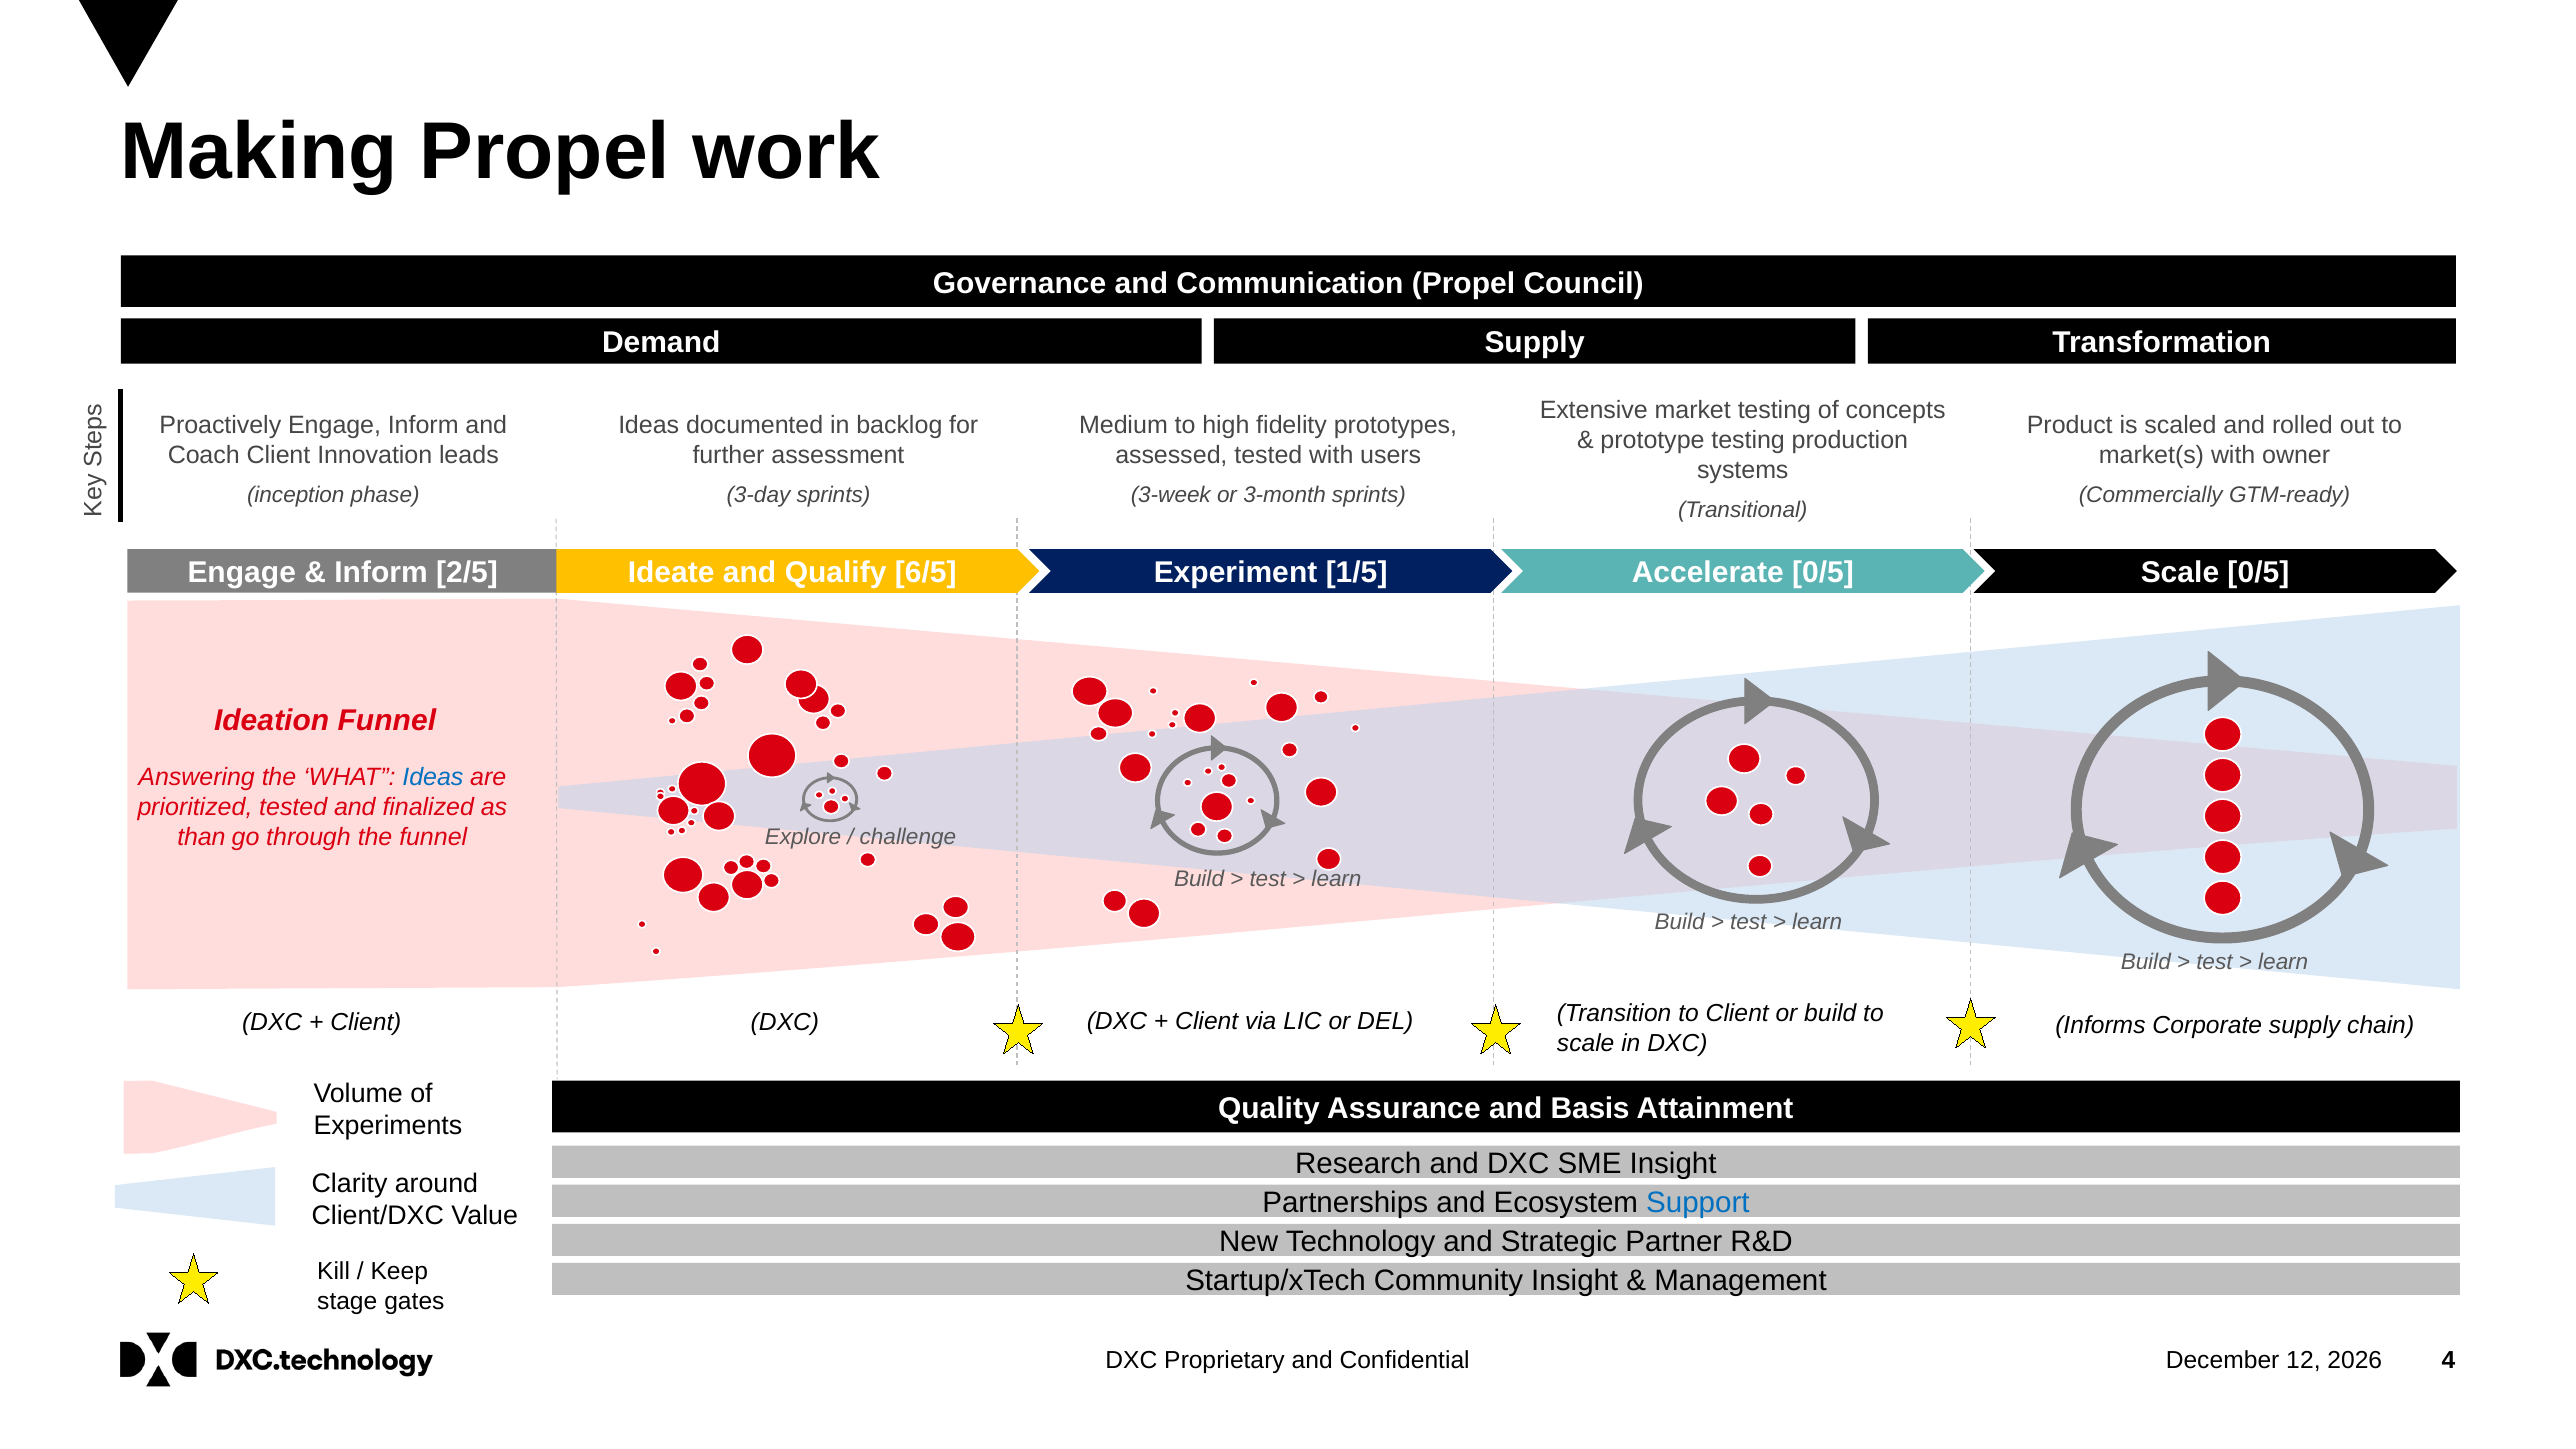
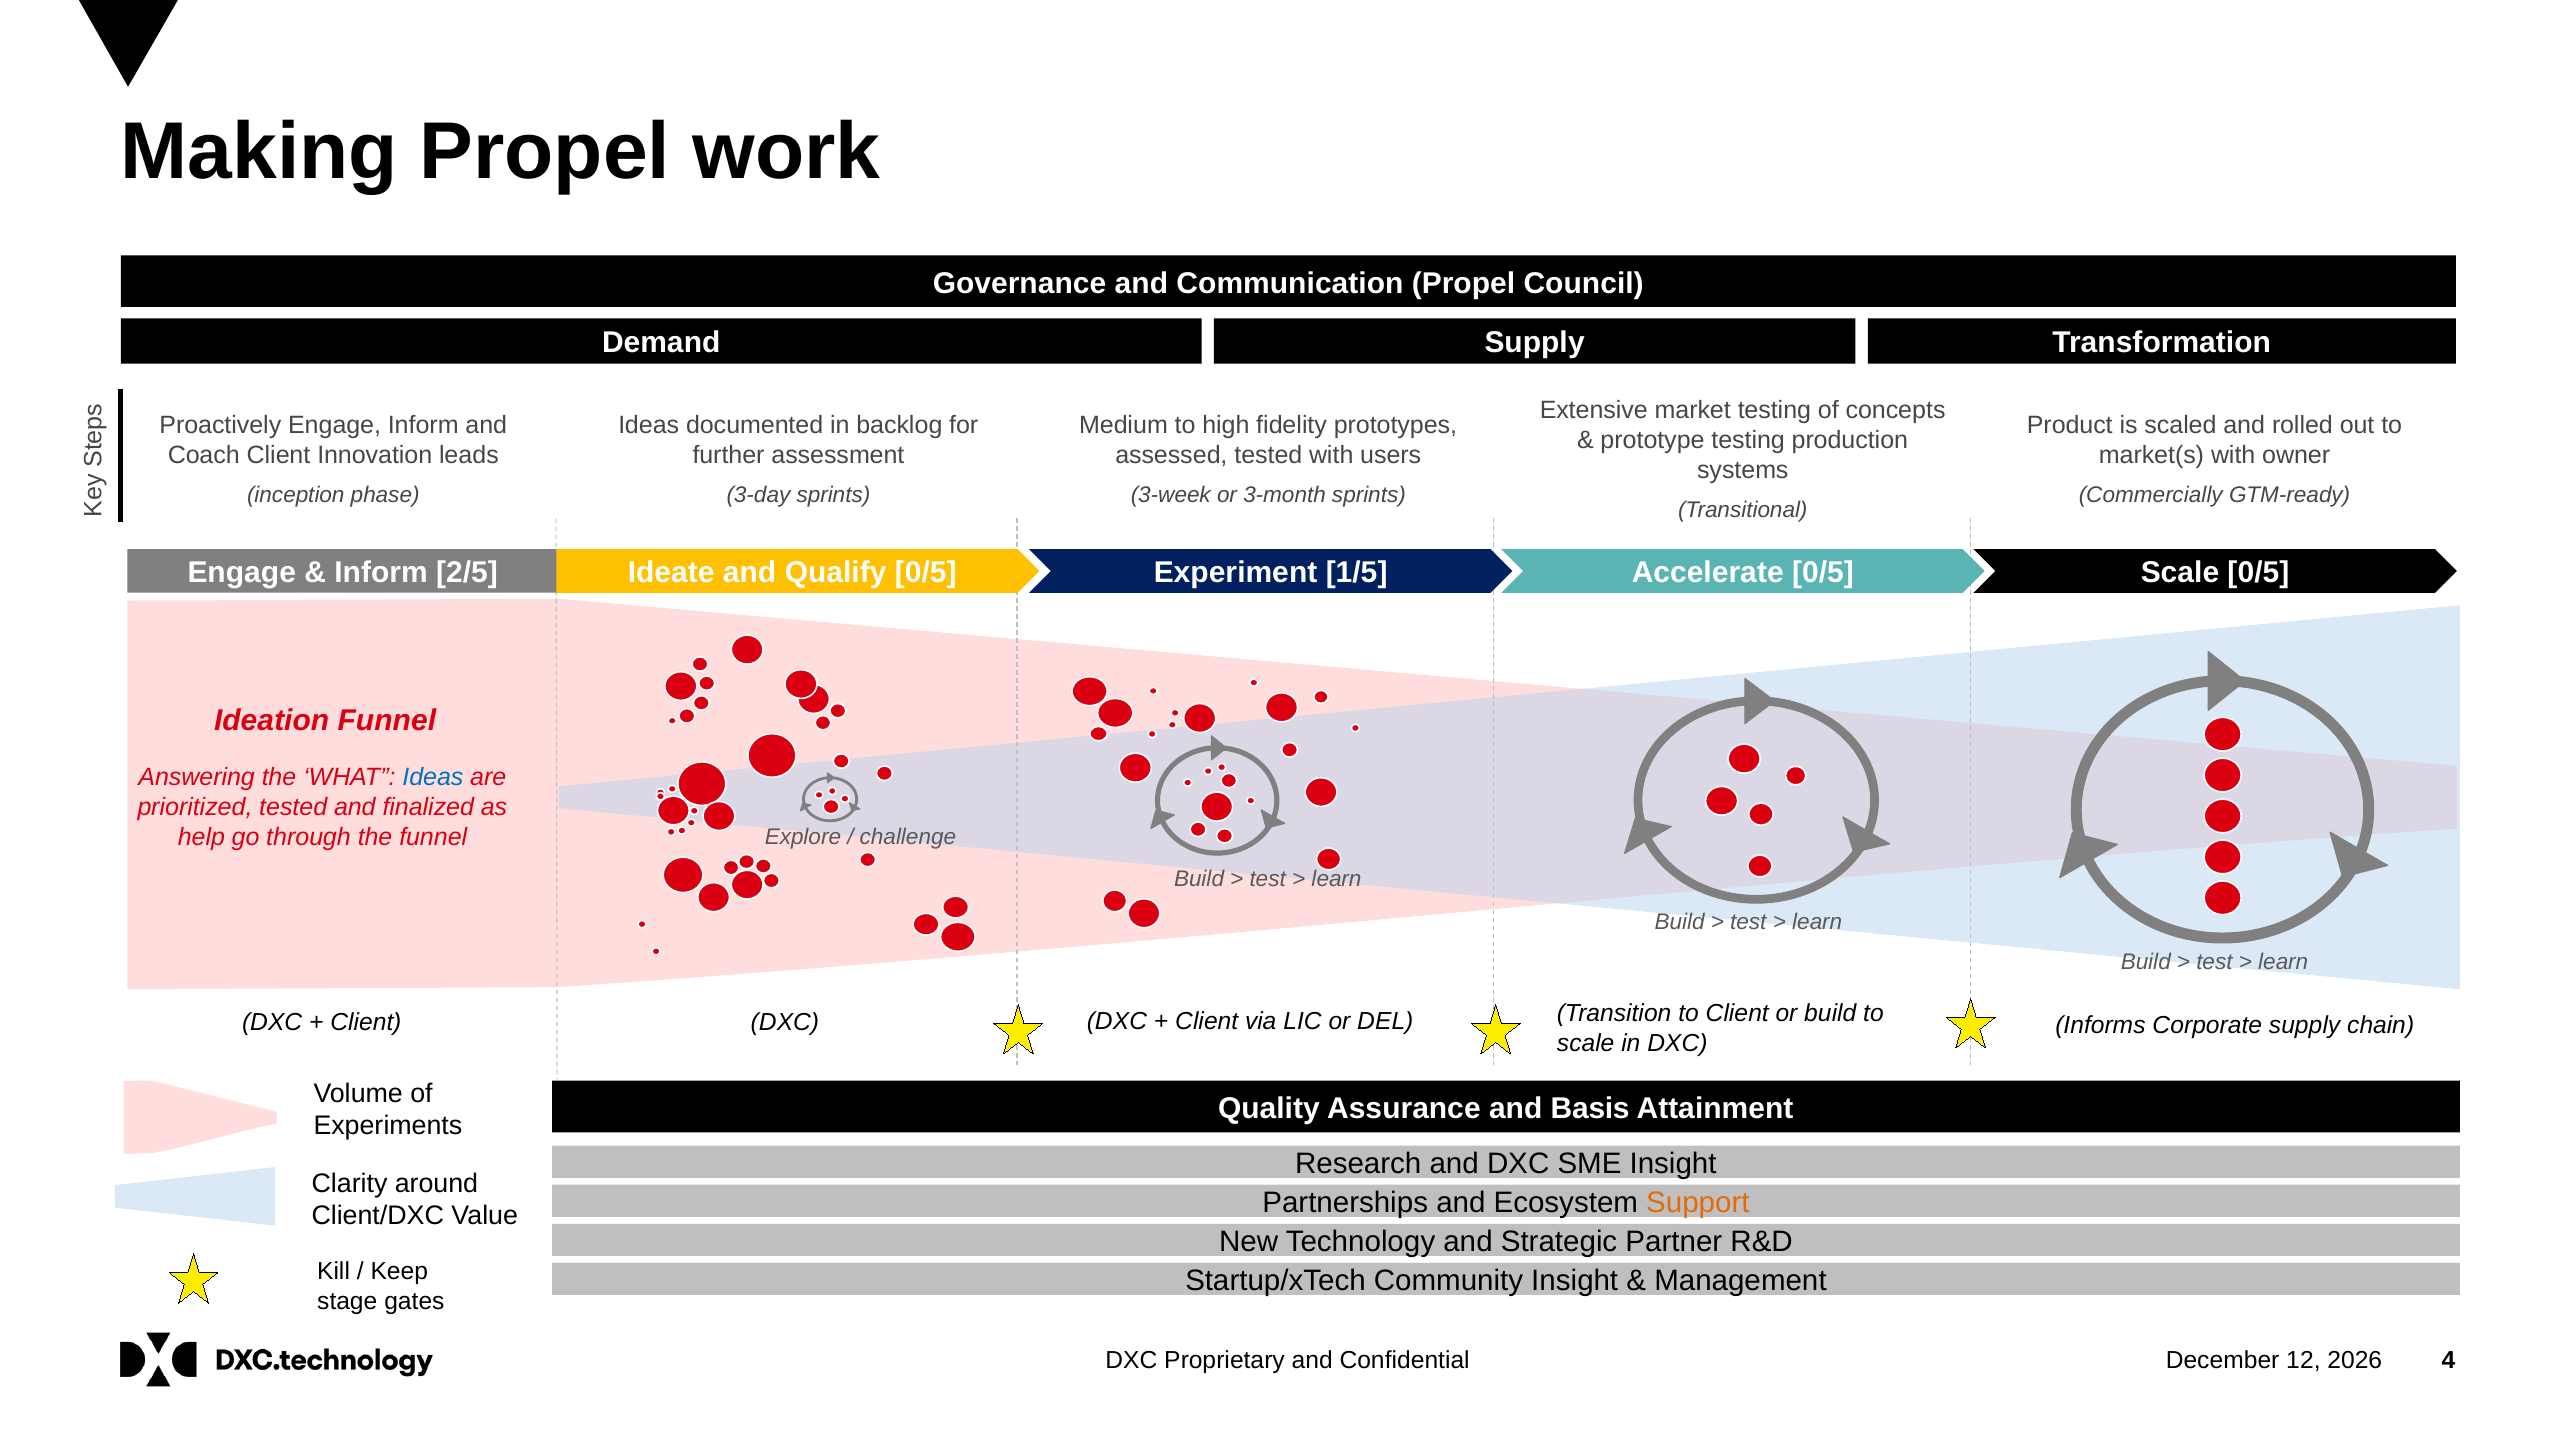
Qualify 6/5: 6/5 -> 0/5
than: than -> help
Support colour: blue -> orange
